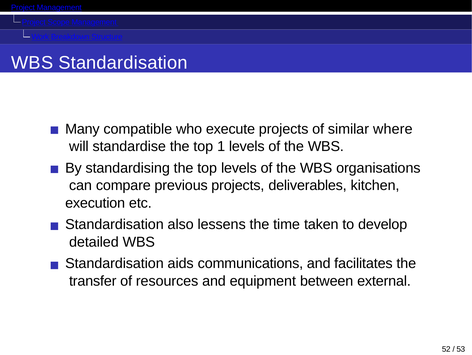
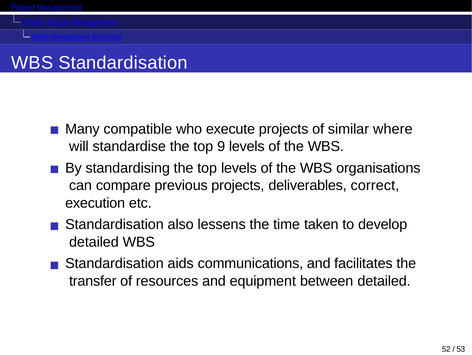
1: 1 -> 9
kitchen: kitchen -> correct
between external: external -> detailed
